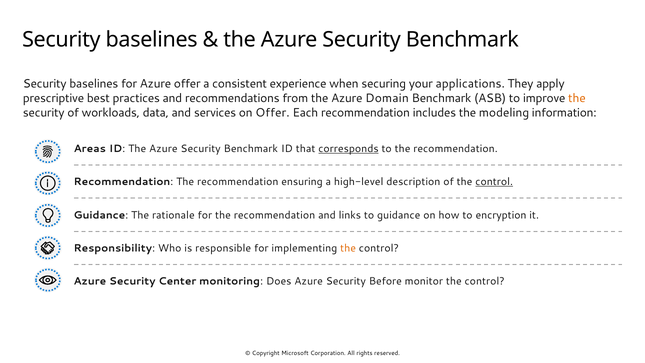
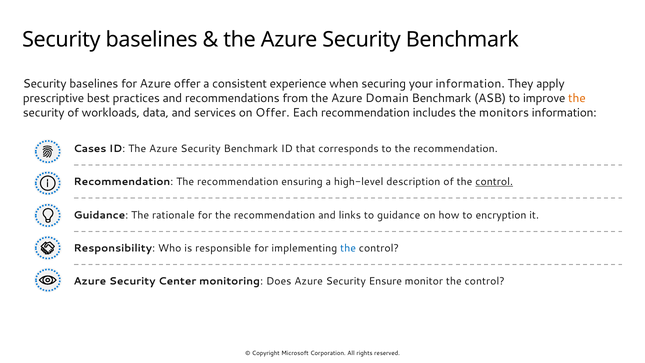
your applications: applications -> information
modeling: modeling -> monitors
Areas: Areas -> Cases
corresponds underline: present -> none
the at (348, 248) colour: orange -> blue
Before: Before -> Ensure
